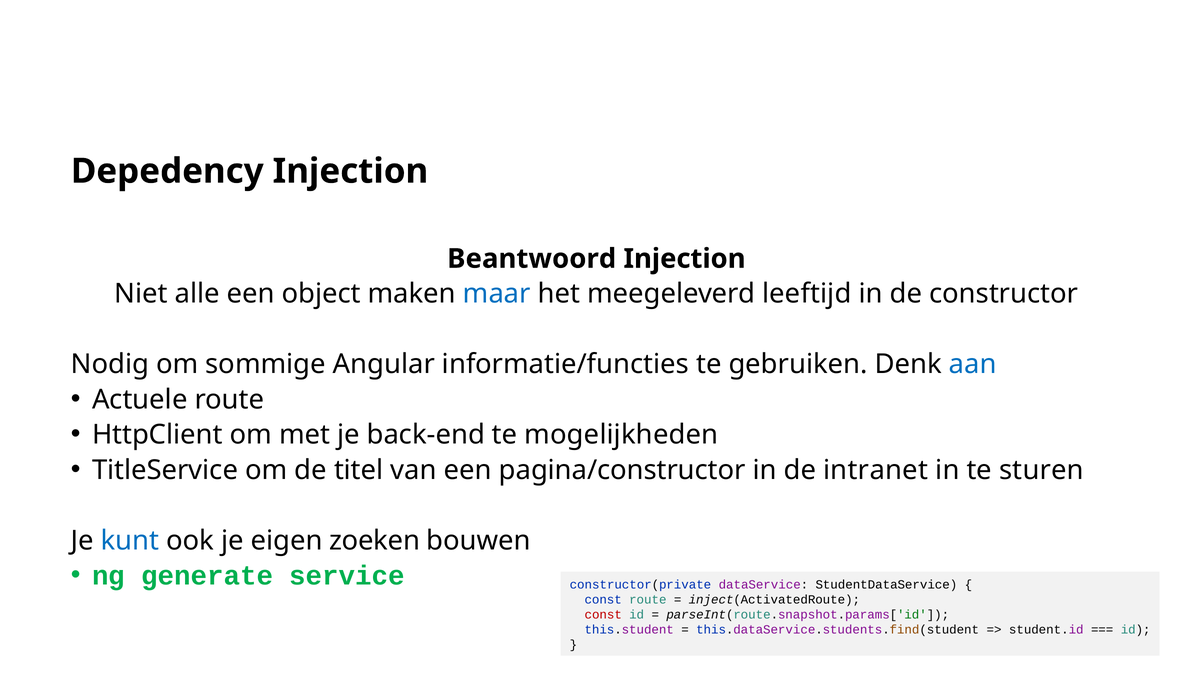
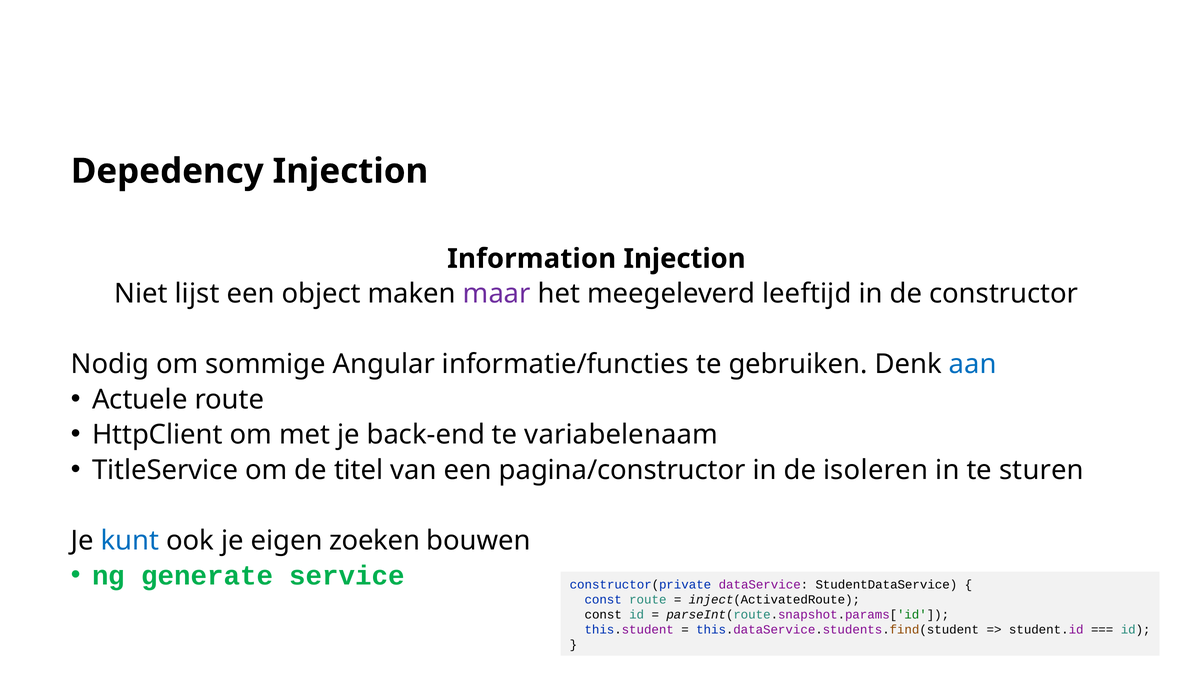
Beantwoord: Beantwoord -> Information
alle: alle -> lijst
maar colour: blue -> purple
mogelijkheden: mogelijkheden -> variabelenaam
intranet: intranet -> isoleren
const at (603, 615) colour: red -> black
